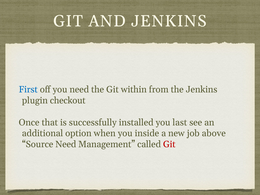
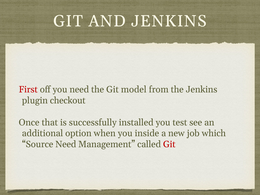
First colour: blue -> red
within: within -> model
last: last -> test
above: above -> which
